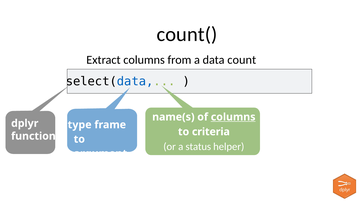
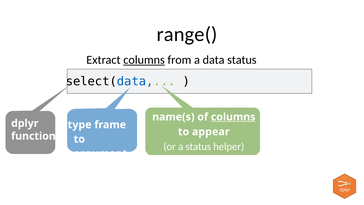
count(: count( -> range(
columns at (144, 60) underline: none -> present
data count: count -> status
criteria: criteria -> appear
